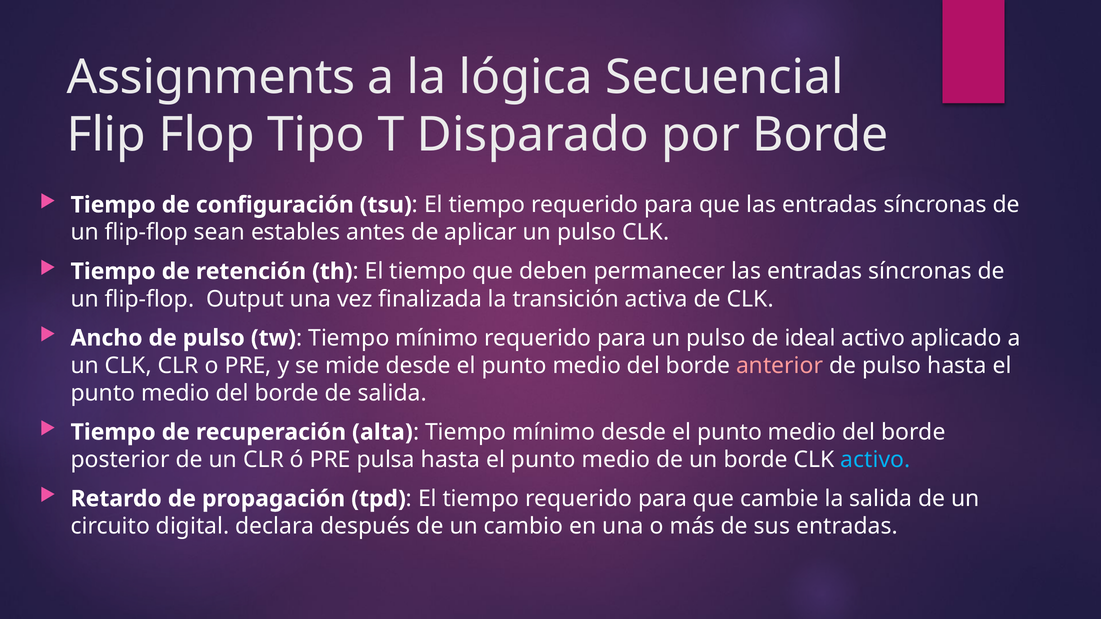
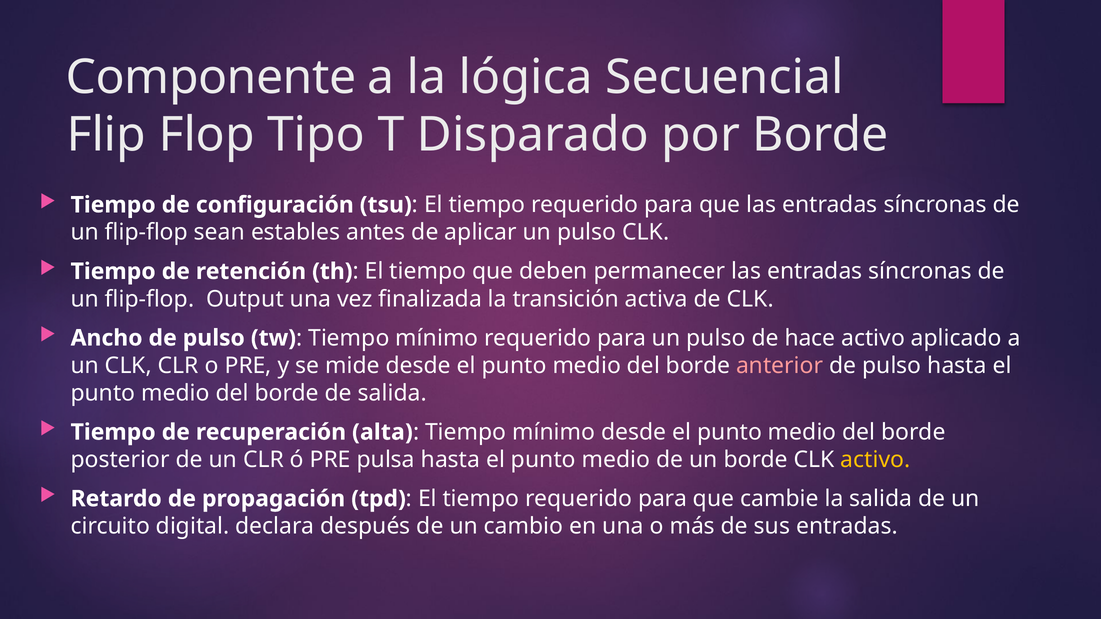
Assignments: Assignments -> Componente
ideal: ideal -> hace
activo at (875, 460) colour: light blue -> yellow
